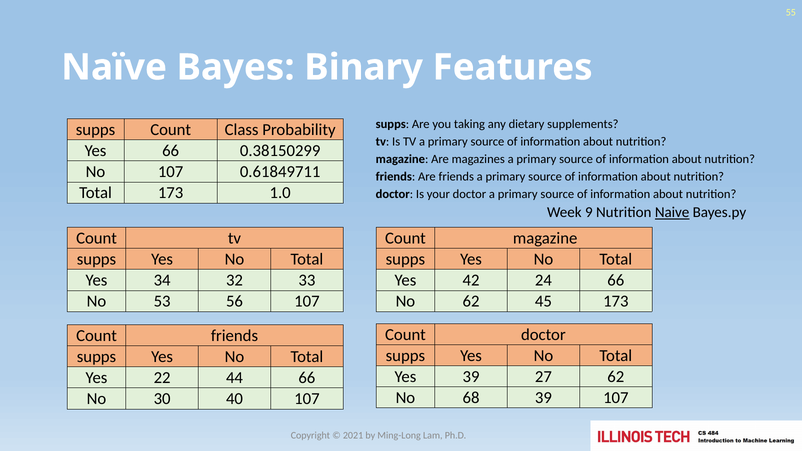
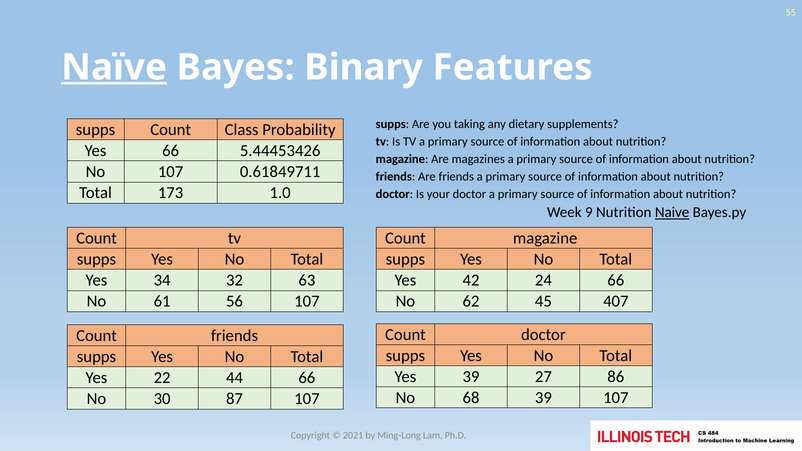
Naïve underline: none -> present
0.38150299: 0.38150299 -> 5.44453426
33: 33 -> 63
53: 53 -> 61
45 173: 173 -> 407
27 62: 62 -> 86
40: 40 -> 87
